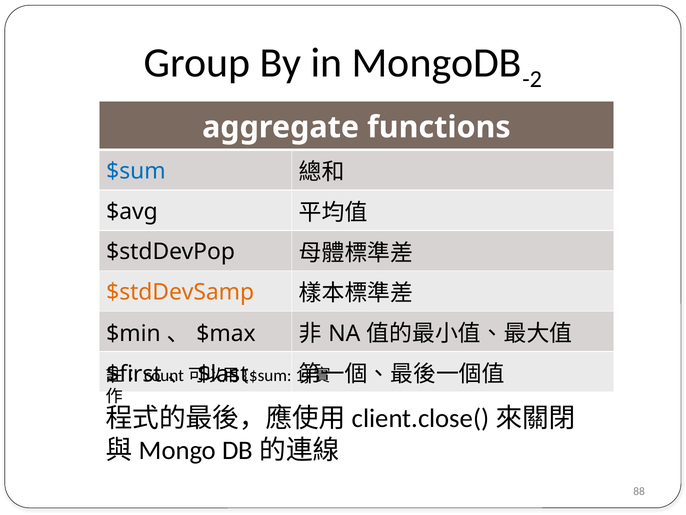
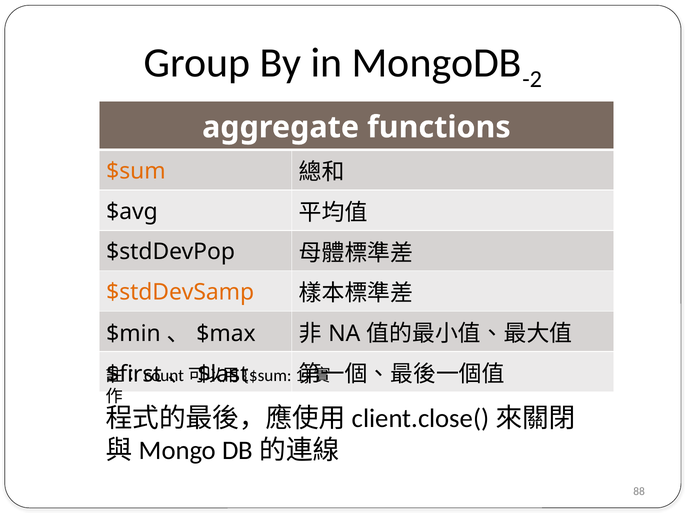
$sum colour: blue -> orange
